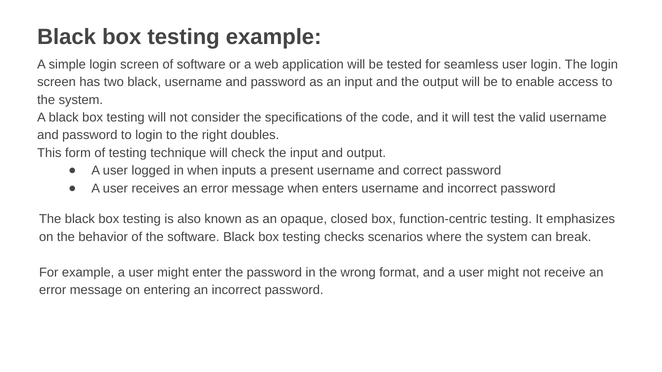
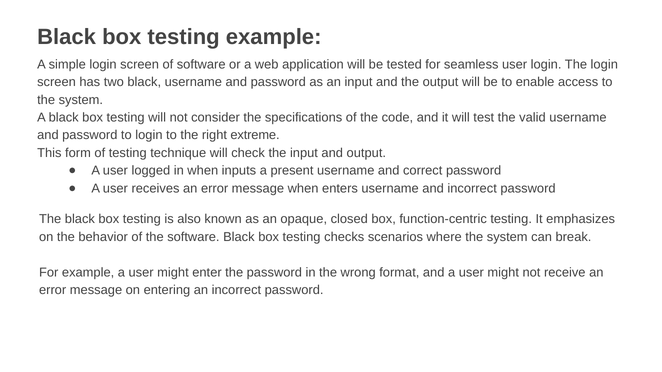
doubles: doubles -> extreme
